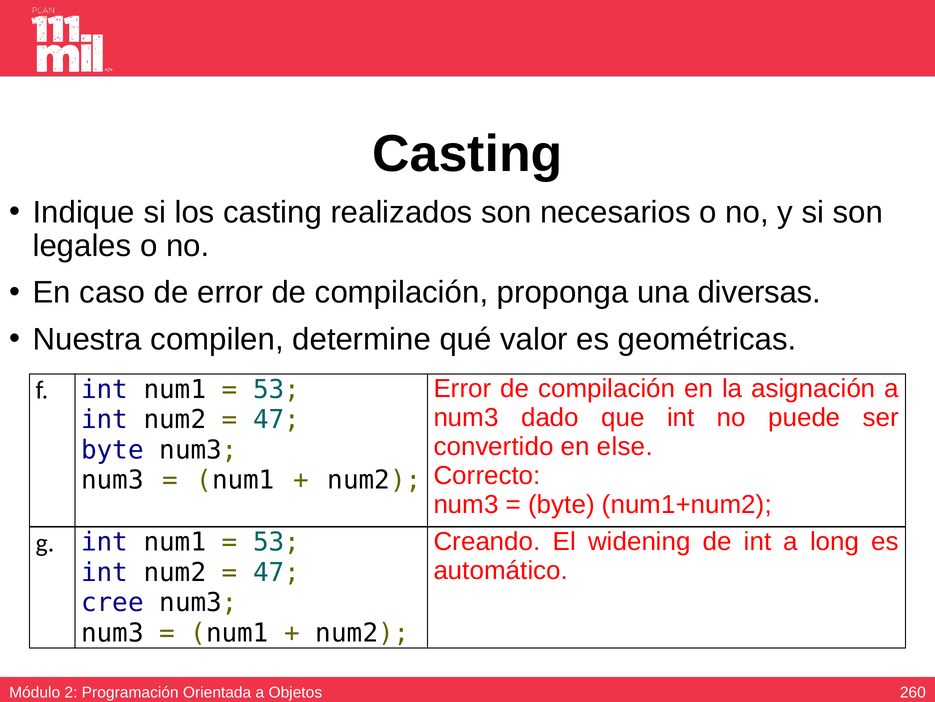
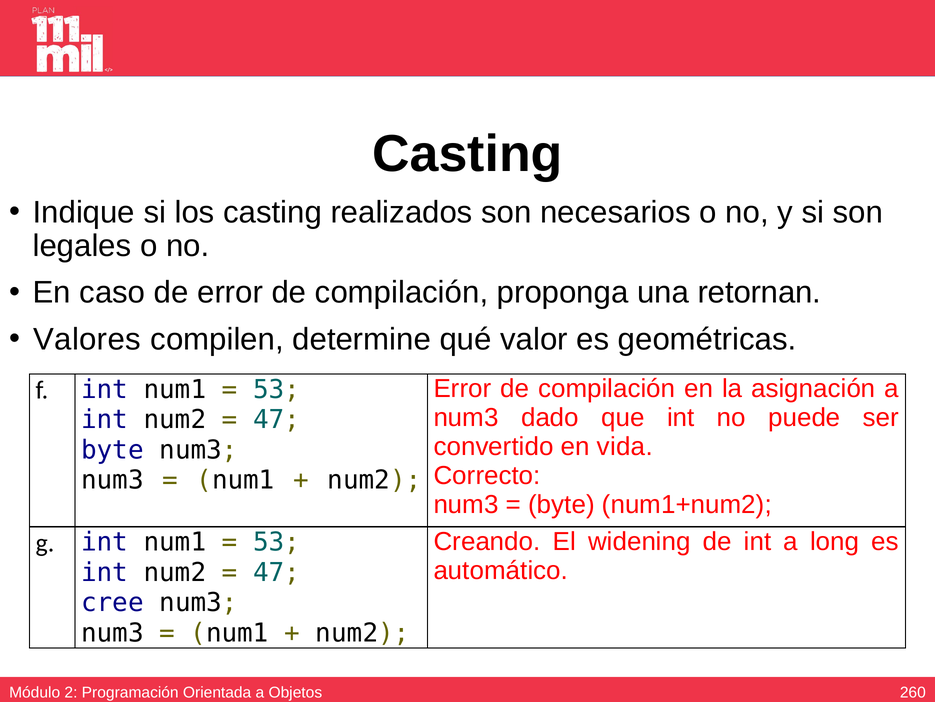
diversas: diversas -> retornan
Nuestra: Nuestra -> Valores
else: else -> vida
